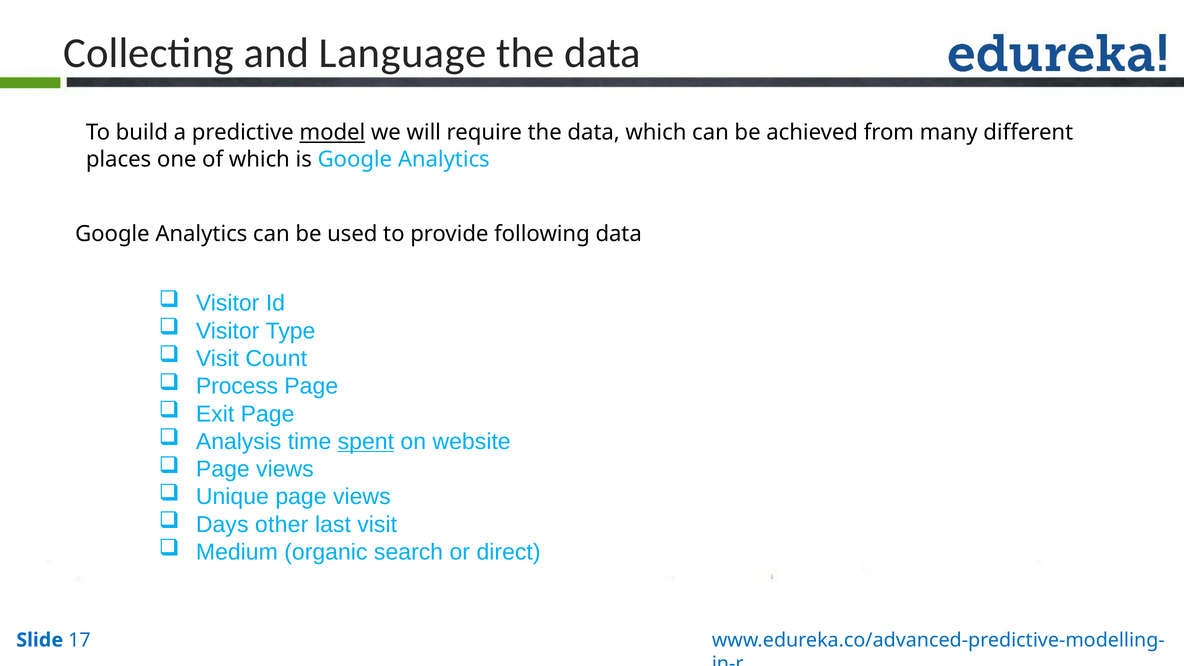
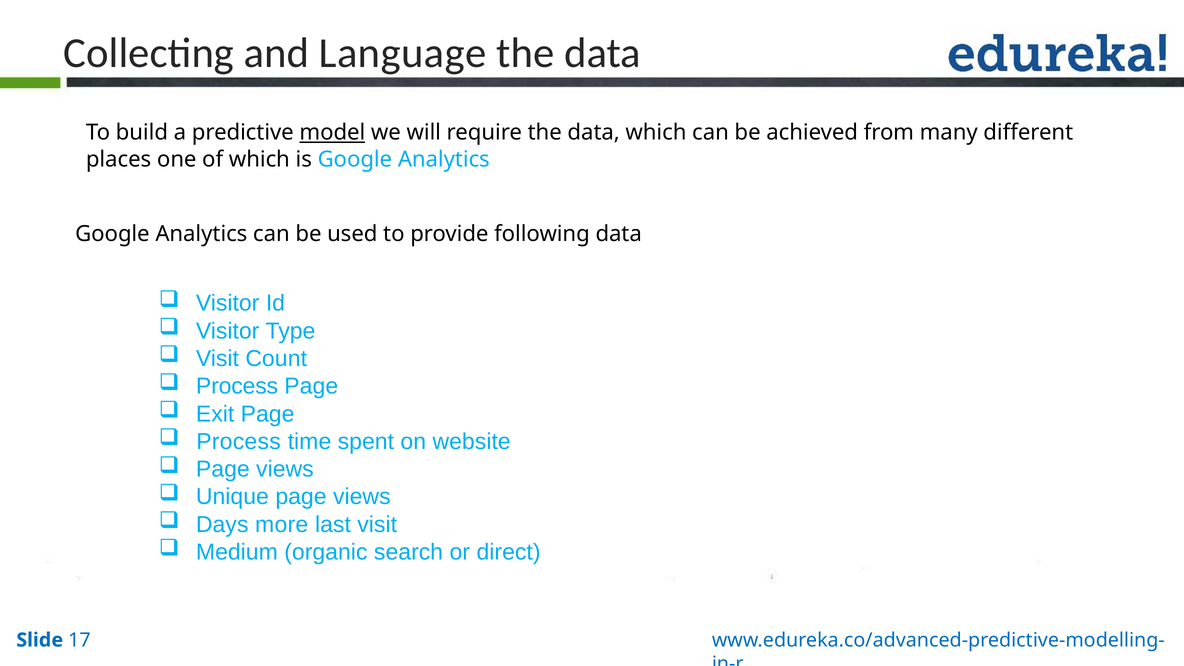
Analysis at (239, 442): Analysis -> Process
spent underline: present -> none
other: other -> more
